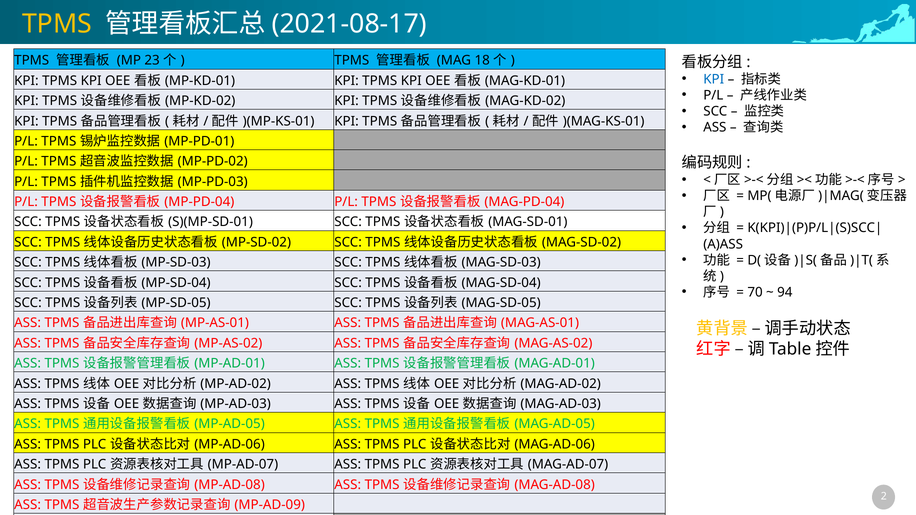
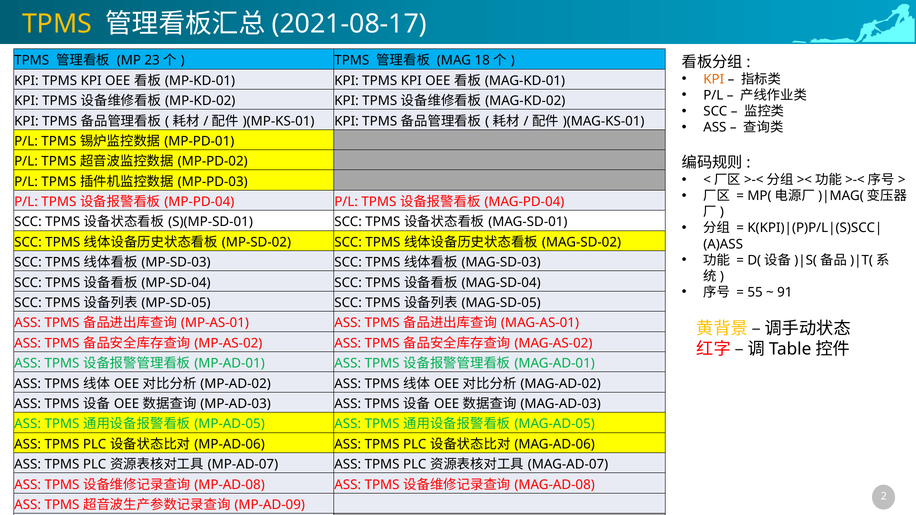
KPI at (714, 79) colour: blue -> orange
70: 70 -> 55
94: 94 -> 91
